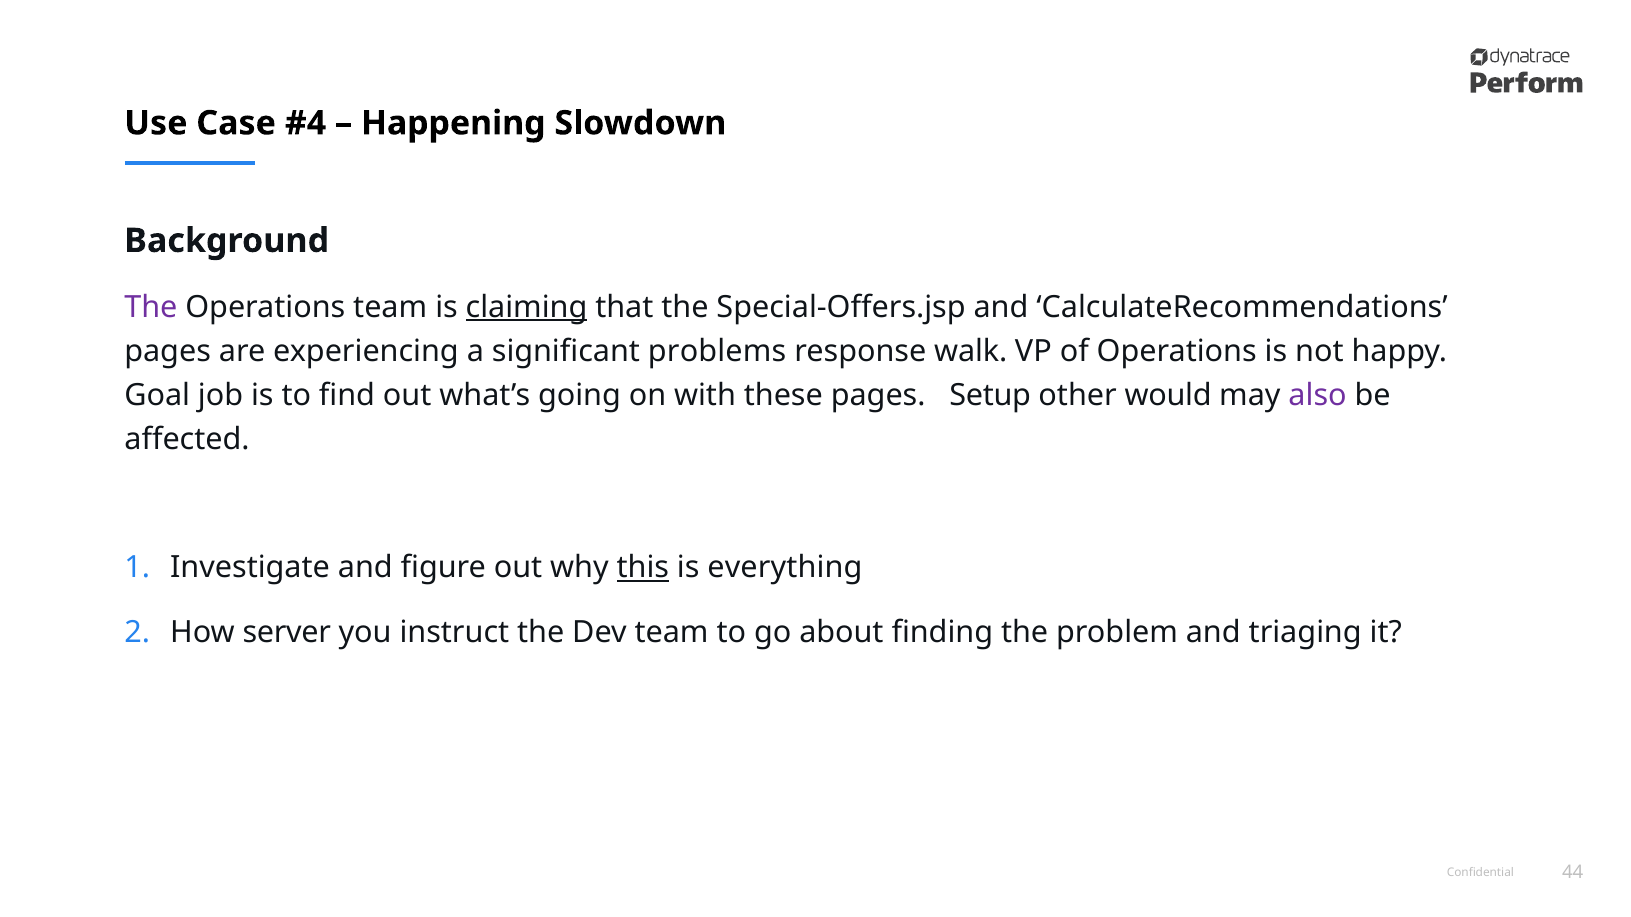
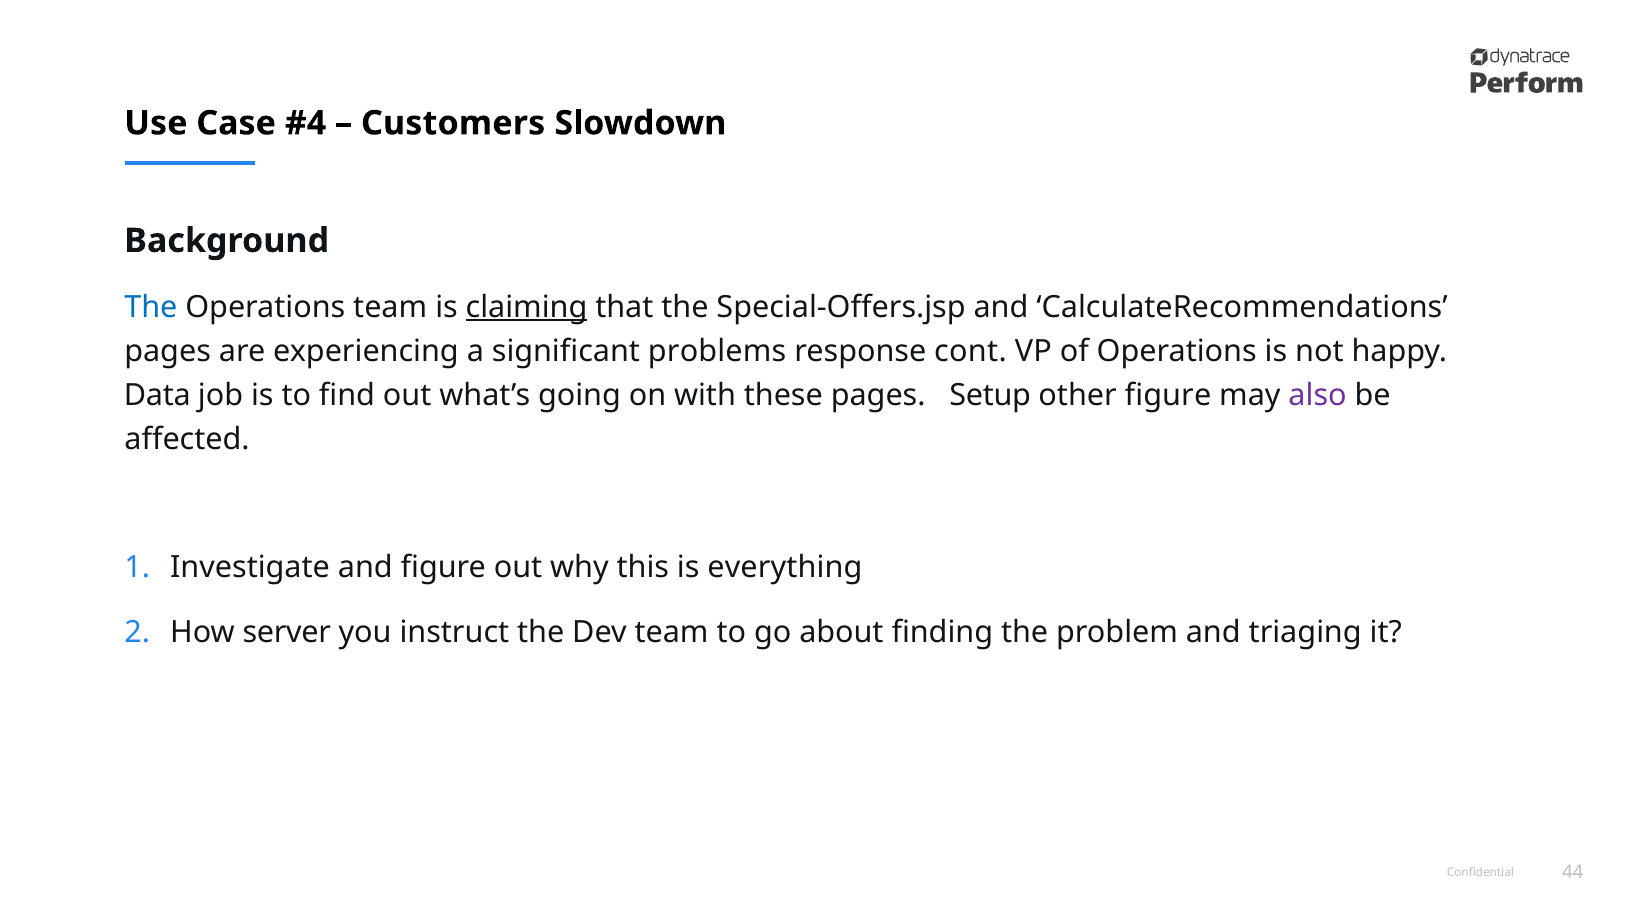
Happening: Happening -> Customers
The at (151, 307) colour: purple -> blue
walk: walk -> cont
Goal: Goal -> Data
other would: would -> figure
this underline: present -> none
